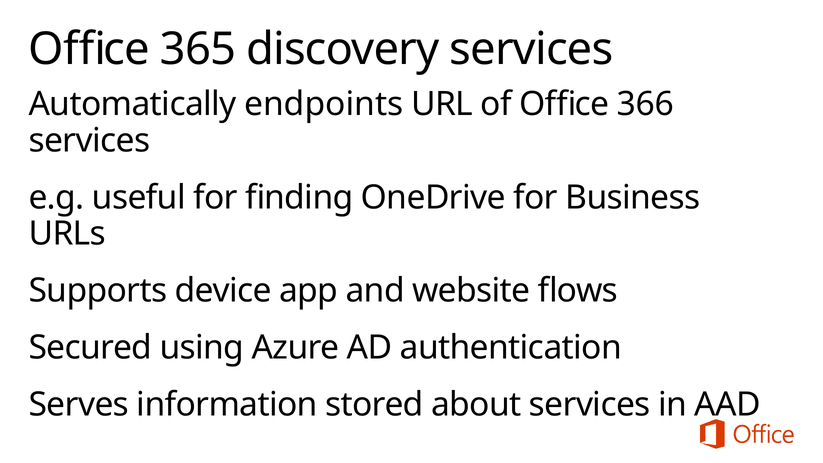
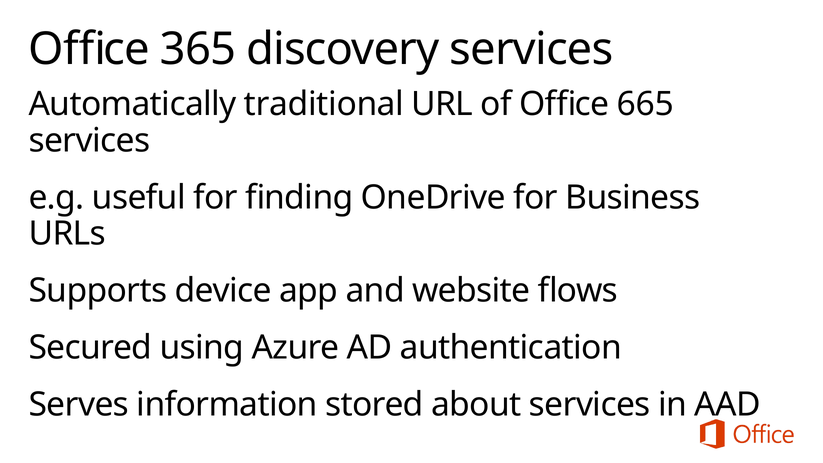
endpoints: endpoints -> traditional
366: 366 -> 665
